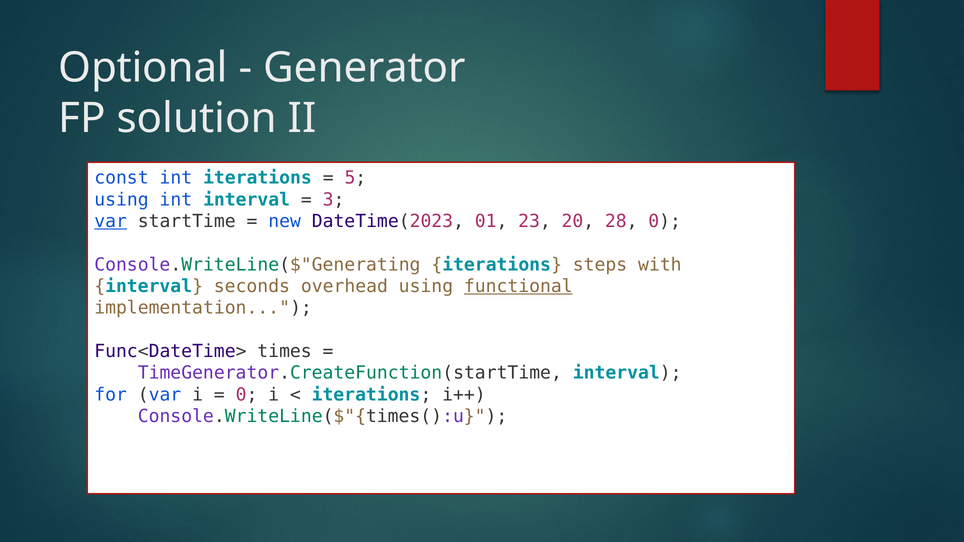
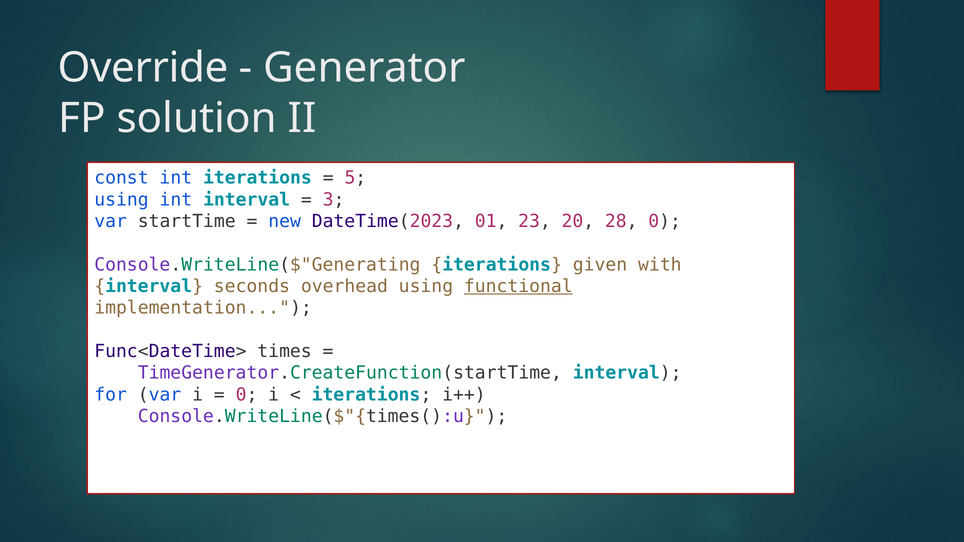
Optional: Optional -> Override
var at (111, 221) underline: present -> none
steps: steps -> given
